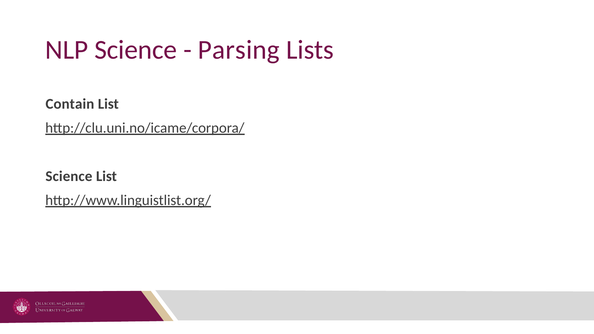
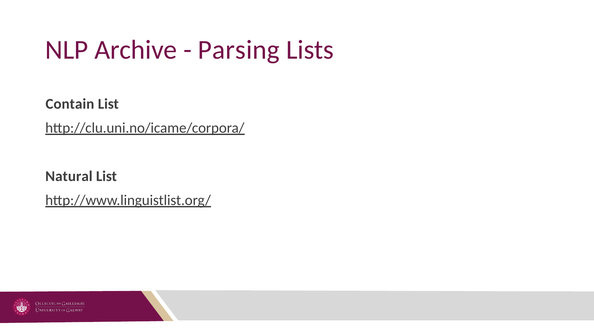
NLP Science: Science -> Archive
Science at (69, 176): Science -> Natural
